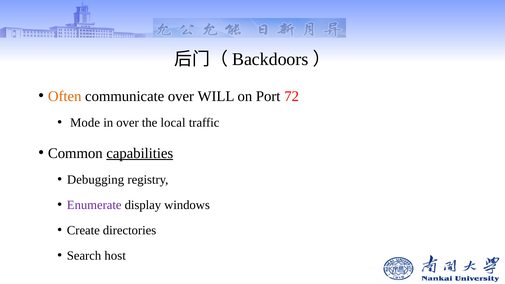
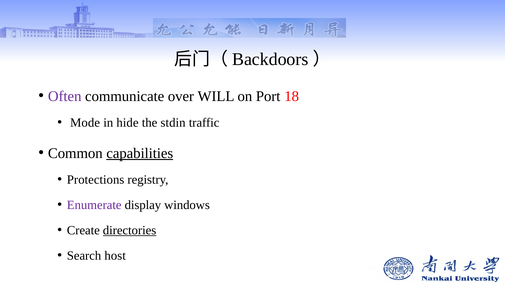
Often colour: orange -> purple
72: 72 -> 18
in over: over -> hide
local: local -> stdin
Debugging: Debugging -> Protections
directories underline: none -> present
